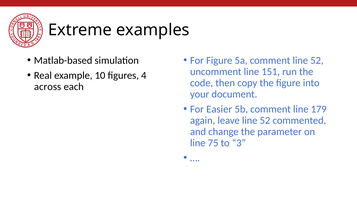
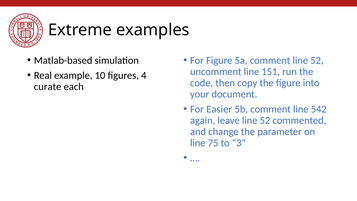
across: across -> curate
179: 179 -> 542
